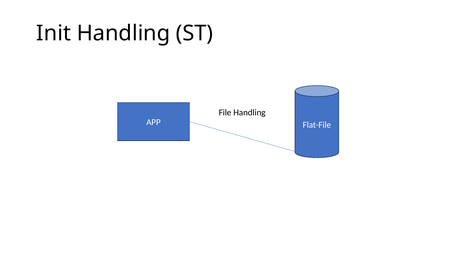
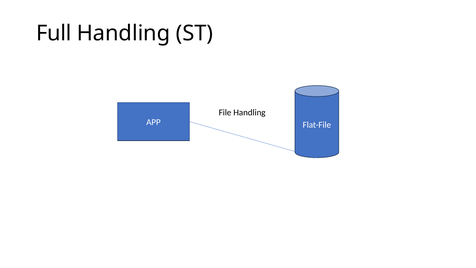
Init: Init -> Full
